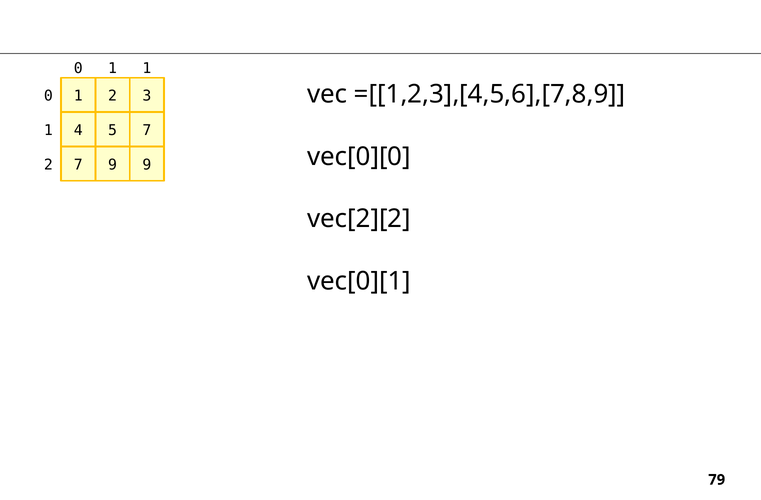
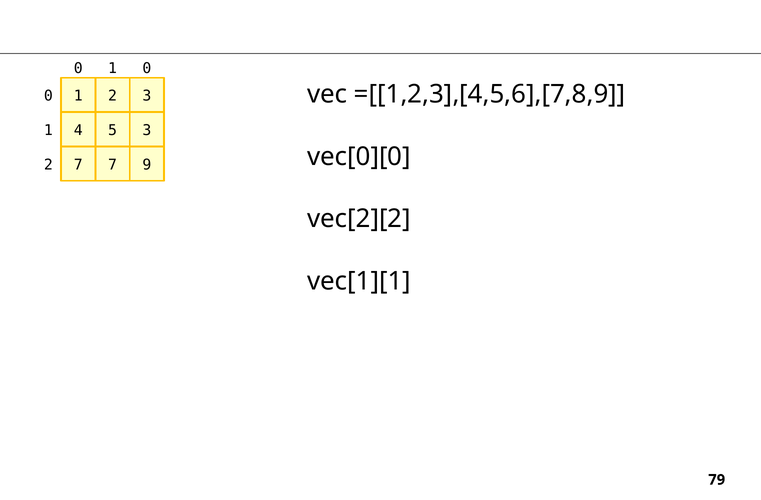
1 1: 1 -> 0
5 7: 7 -> 3
7 9: 9 -> 7
vec[0][1: vec[0][1 -> vec[1][1
